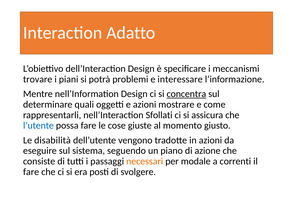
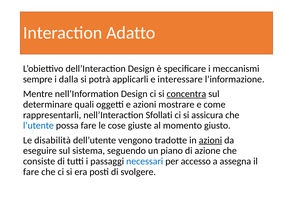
trovare: trovare -> sempre
piani: piani -> dalla
problemi: problemi -> applicarli
azioni at (210, 140) underline: none -> present
necessari colour: orange -> blue
modale: modale -> accesso
correnti: correnti -> assegna
